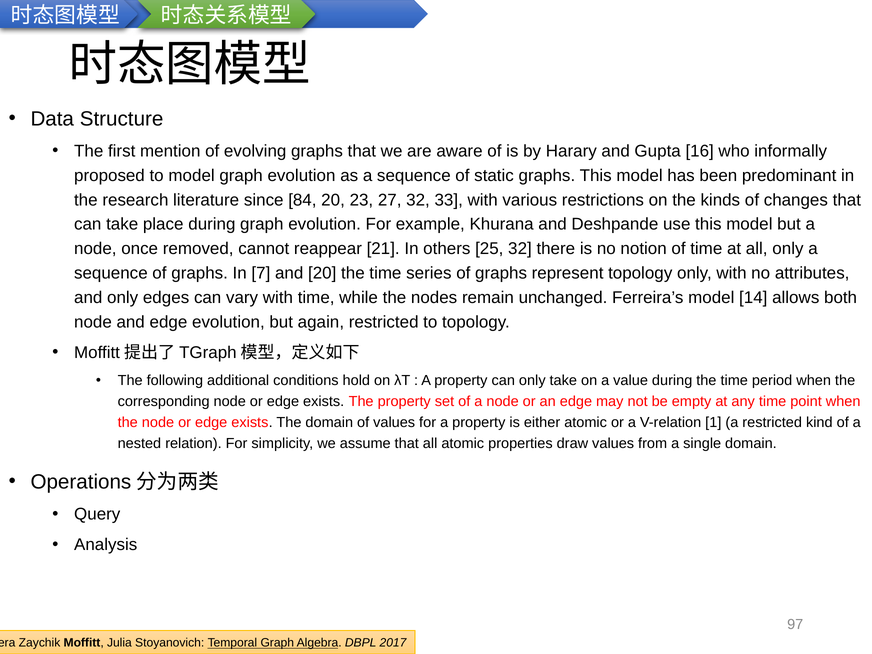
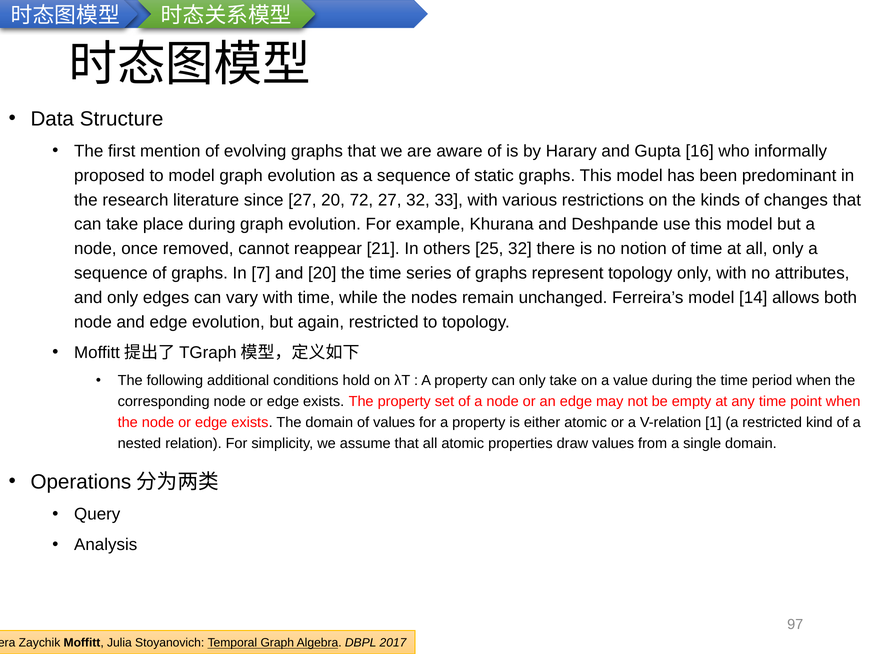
since 84: 84 -> 27
23: 23 -> 72
